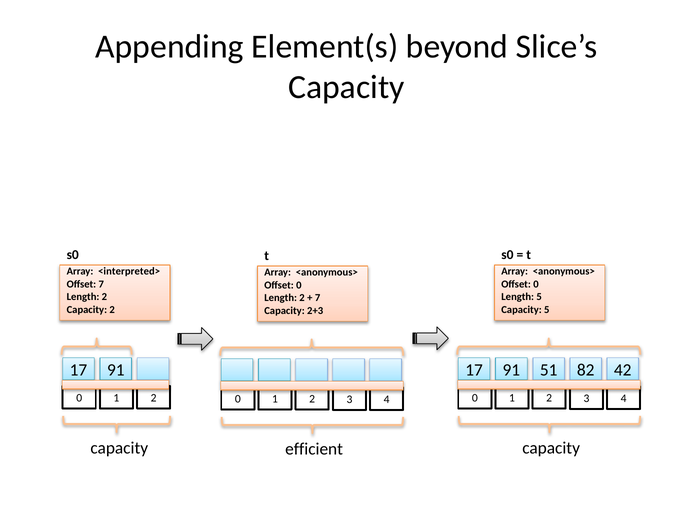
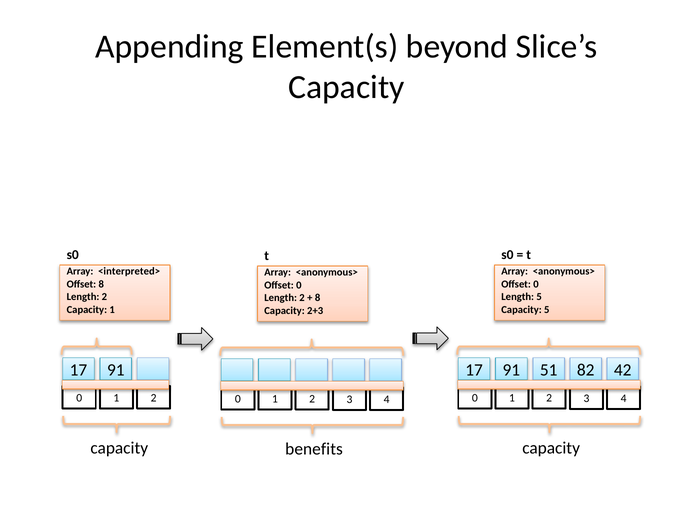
Offset 7: 7 -> 8
7 at (318, 298): 7 -> 8
2 at (112, 309): 2 -> 1
efficient: efficient -> benefits
